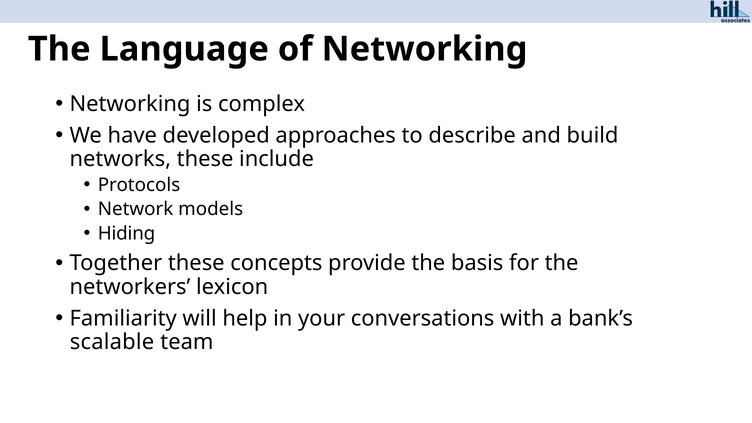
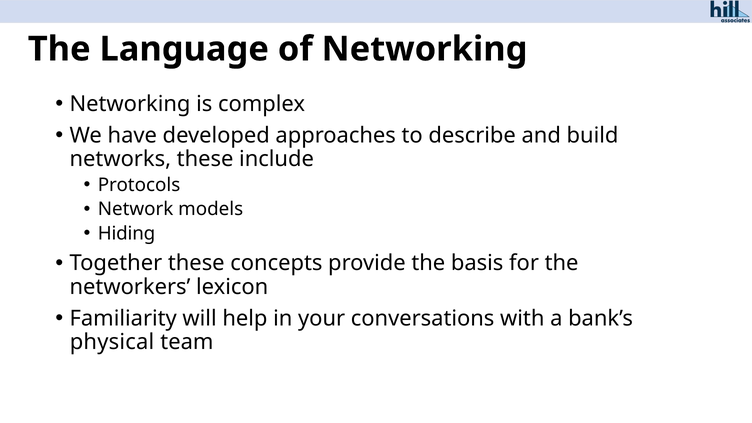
scalable: scalable -> physical
